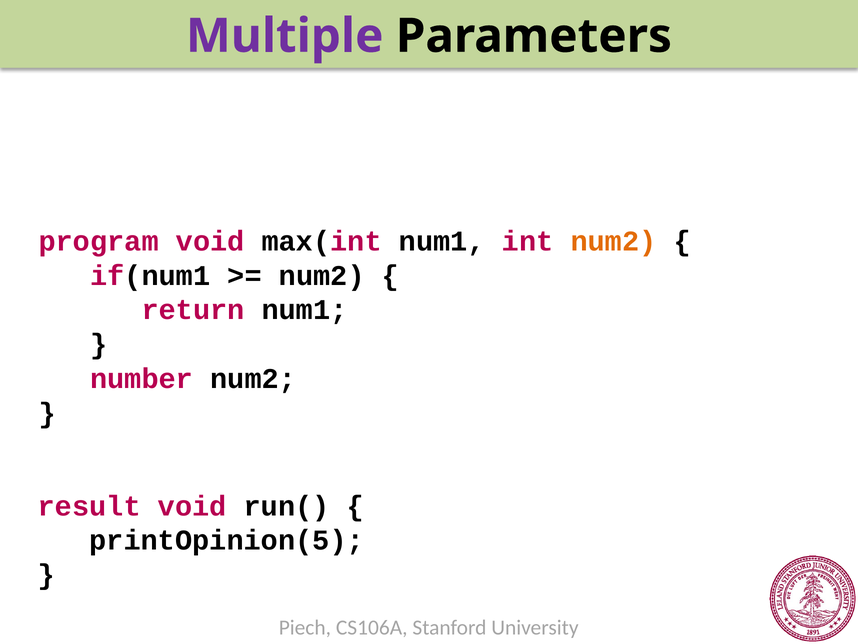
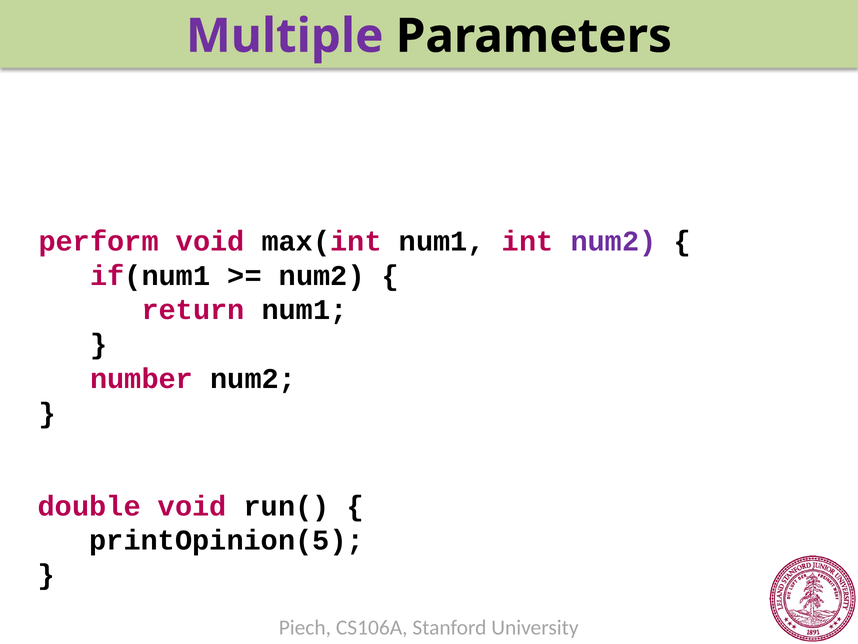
program: program -> perform
num2 at (613, 241) colour: orange -> purple
result: result -> double
